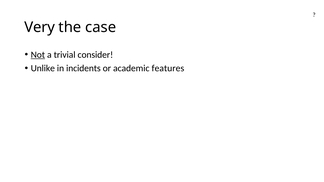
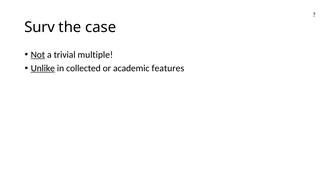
Very: Very -> Surv
consider: consider -> multiple
Unlike underline: none -> present
incidents: incidents -> collected
